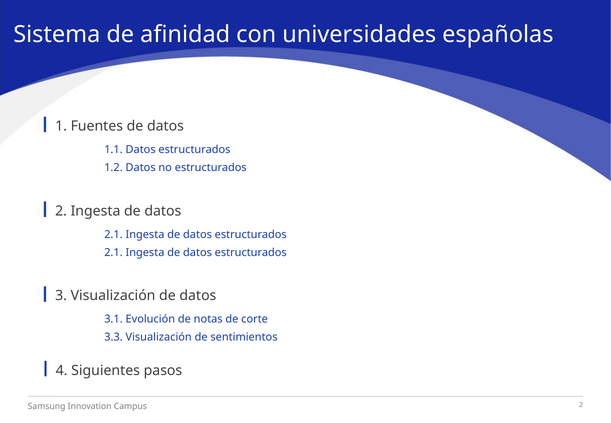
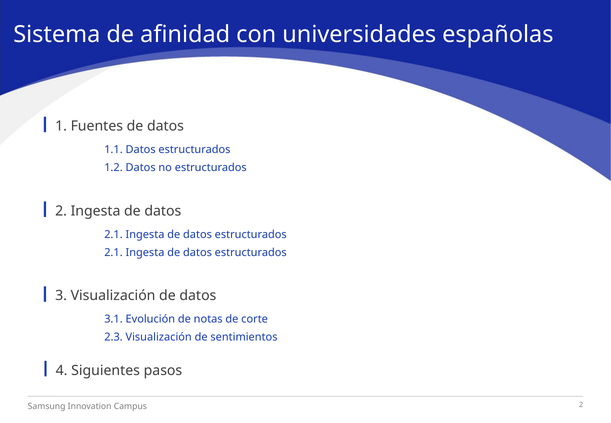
3.3: 3.3 -> 2.3
